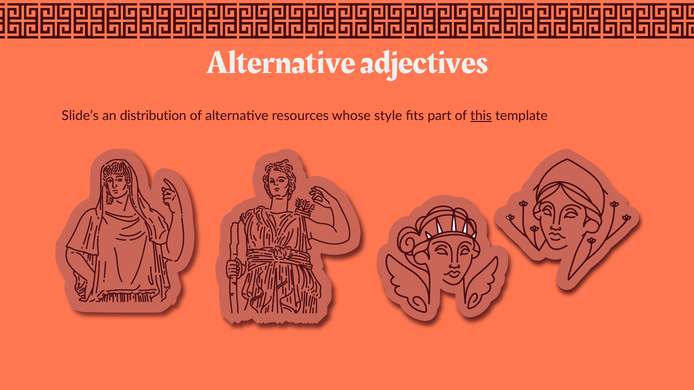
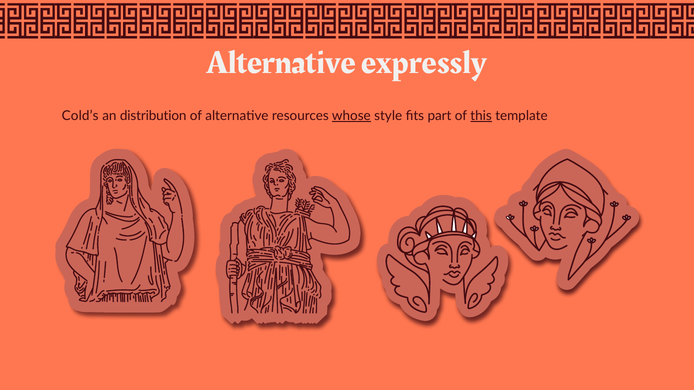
adjectives: adjectives -> expressly
Slide’s: Slide’s -> Cold’s
whose underline: none -> present
